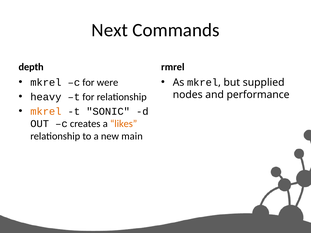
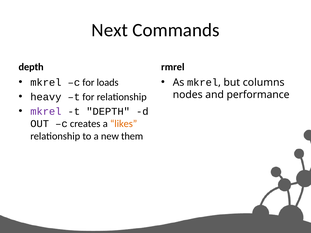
were: were -> loads
supplied: supplied -> columns
mkrel at (46, 111) colour: orange -> purple
t SONIC: SONIC -> DEPTH
main: main -> them
